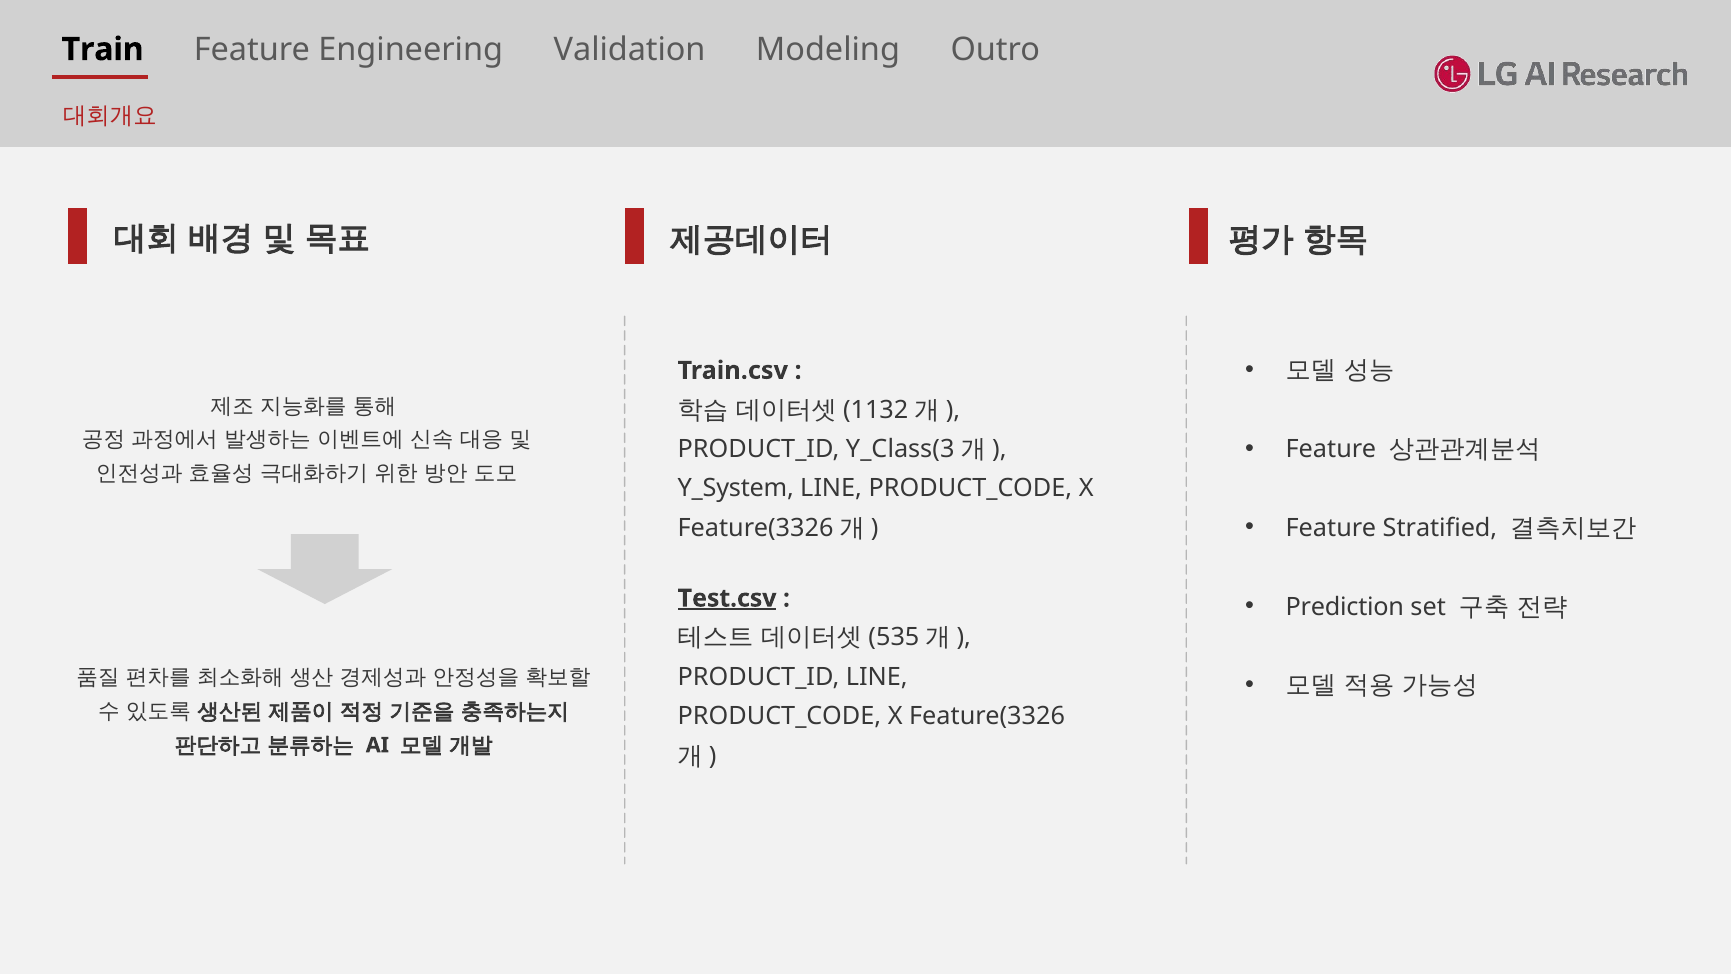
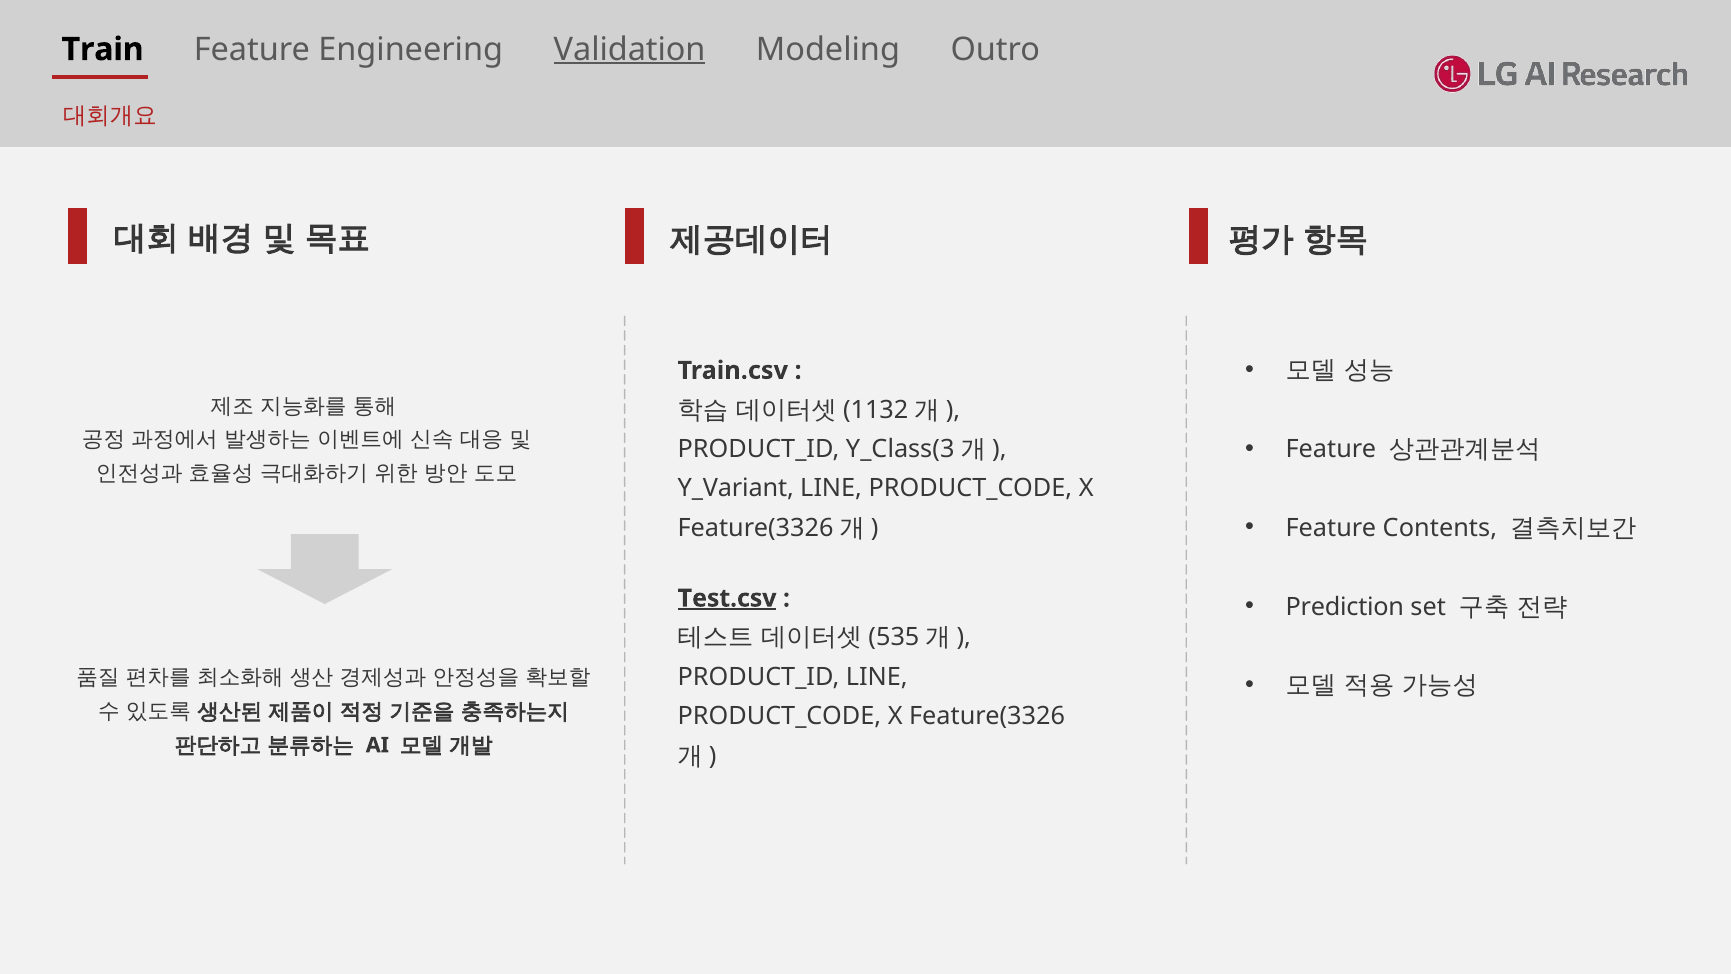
Validation underline: none -> present
Y_System: Y_System -> Y_Variant
Stratified: Stratified -> Contents
